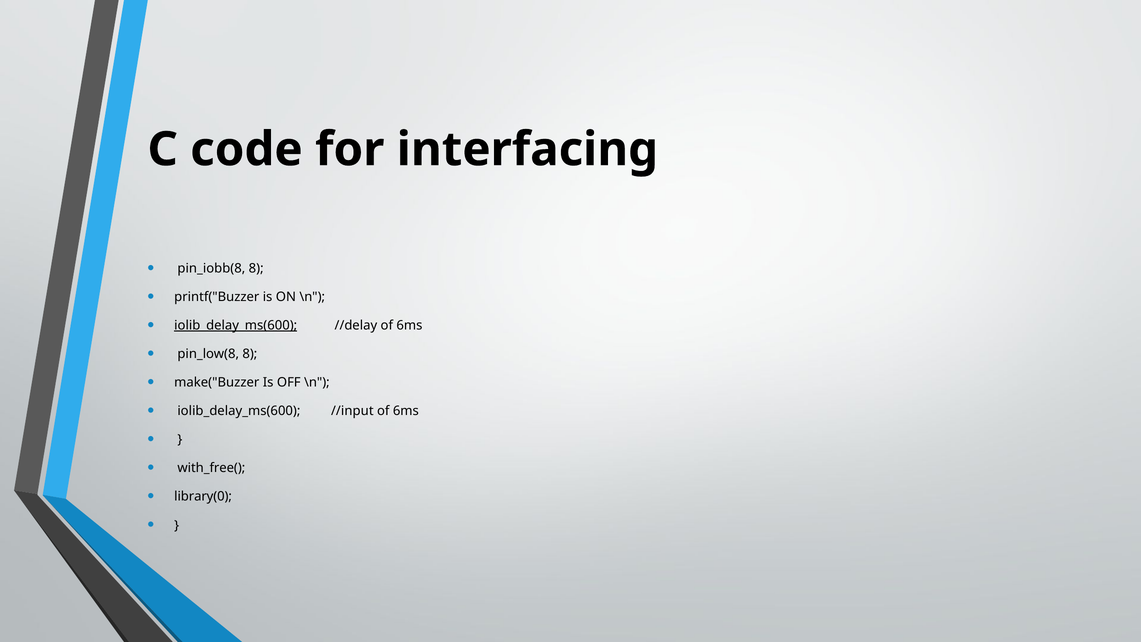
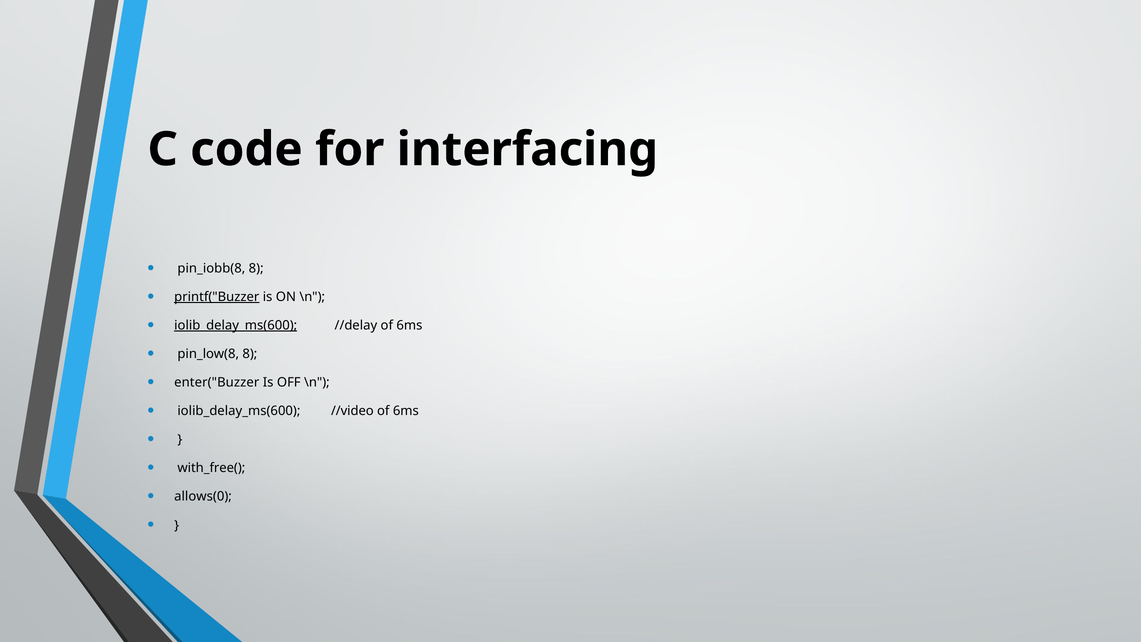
printf("Buzzer underline: none -> present
make("Buzzer: make("Buzzer -> enter("Buzzer
//input: //input -> //video
library(0: library(0 -> allows(0
